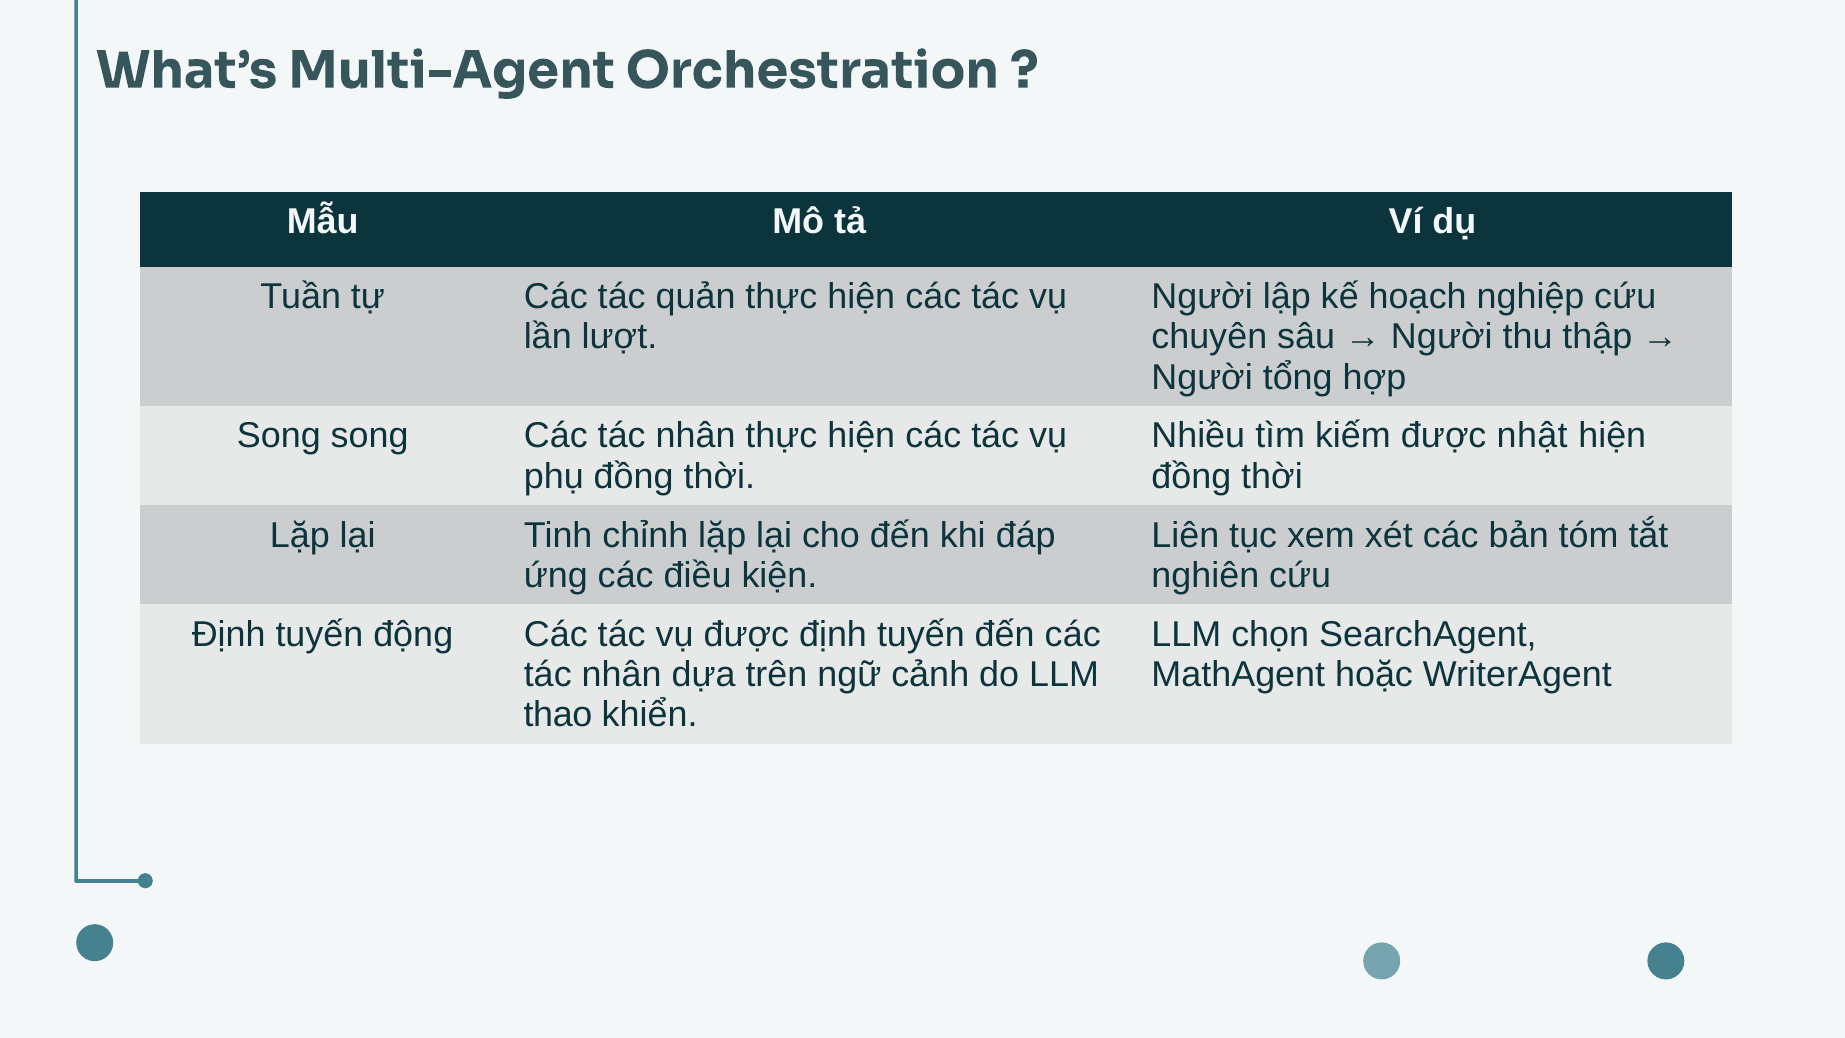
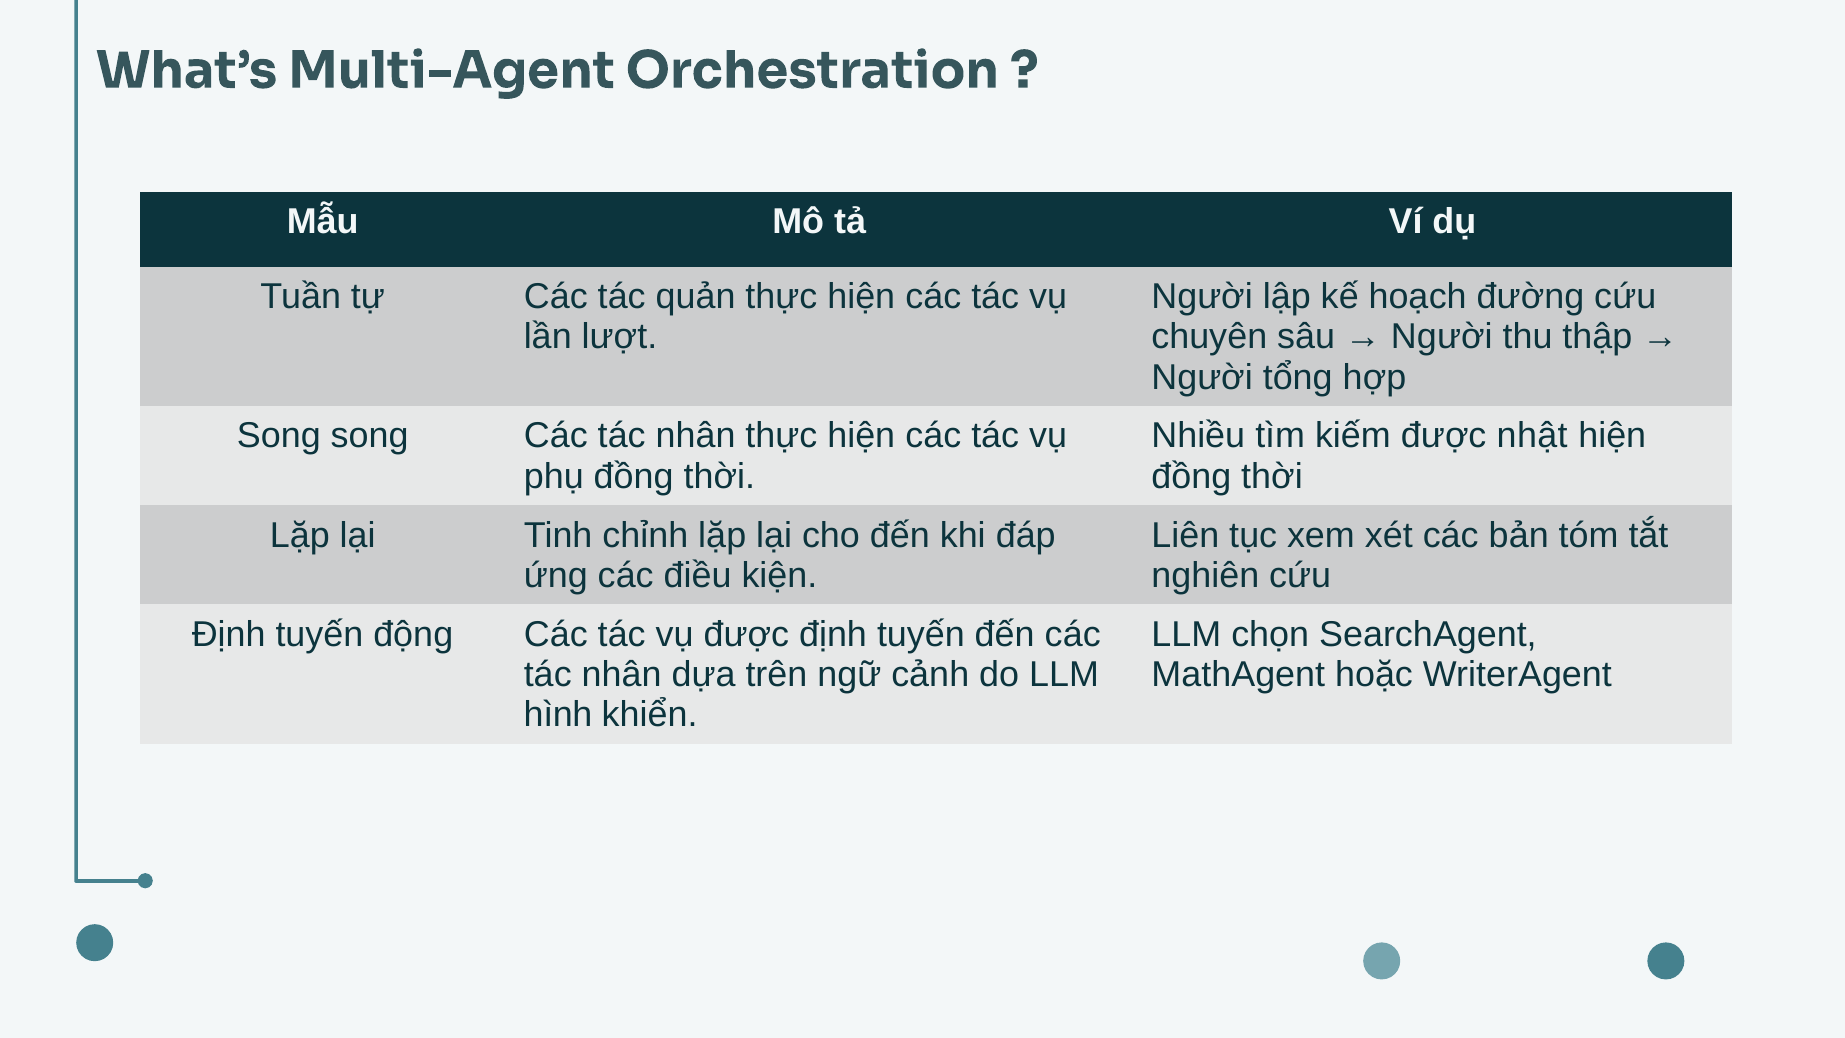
nghiệp: nghiệp -> đường
thao: thao -> hình
